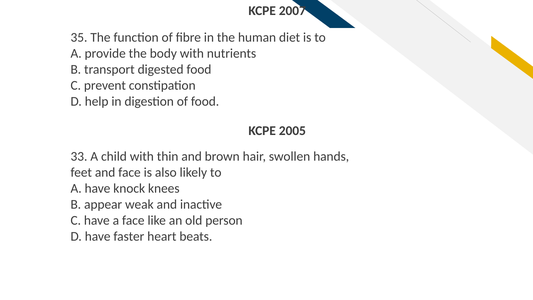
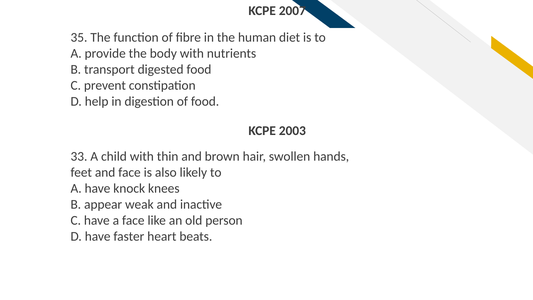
2005: 2005 -> 2003
